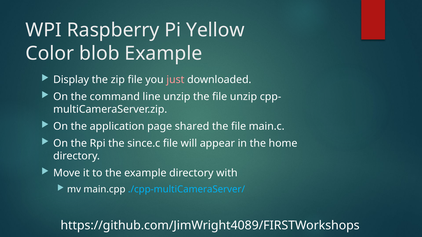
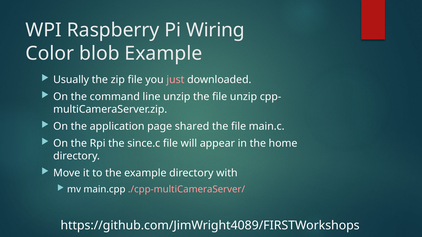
Yellow: Yellow -> Wiring
Display: Display -> Usually
./cpp-multiCameraServer/ colour: light blue -> pink
